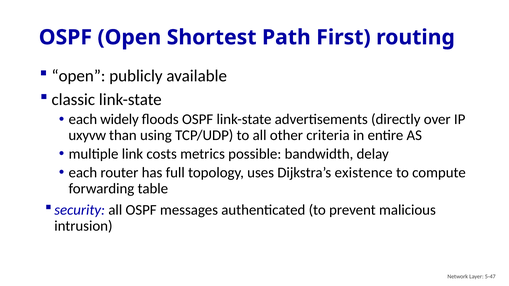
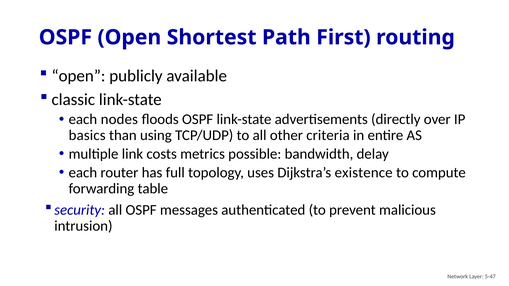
widely: widely -> nodes
uxyvw: uxyvw -> basics
